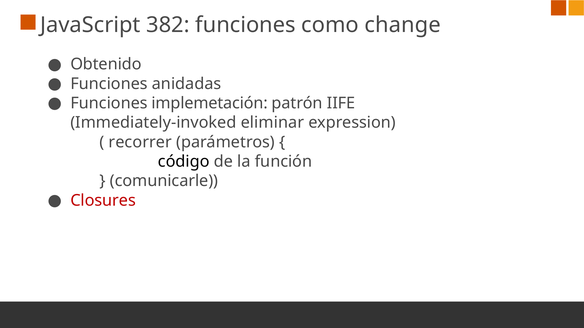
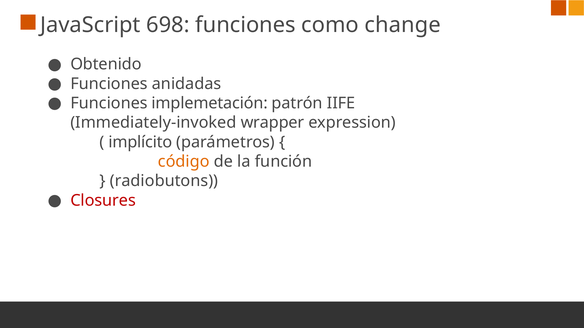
382: 382 -> 698
eliminar: eliminar -> wrapper
recorrer: recorrer -> implícito
código colour: black -> orange
comunicarle: comunicarle -> radiobutons
